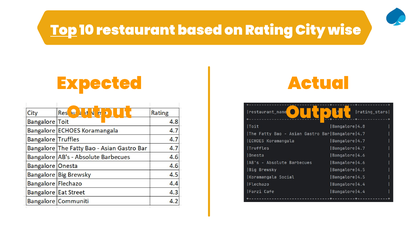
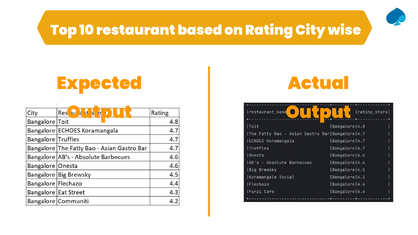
Top underline: present -> none
